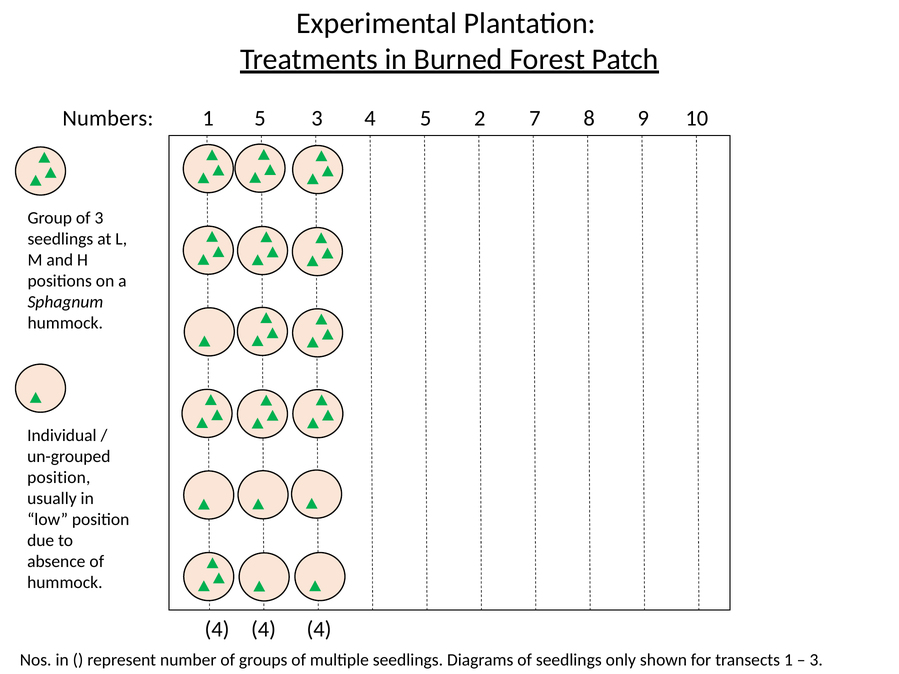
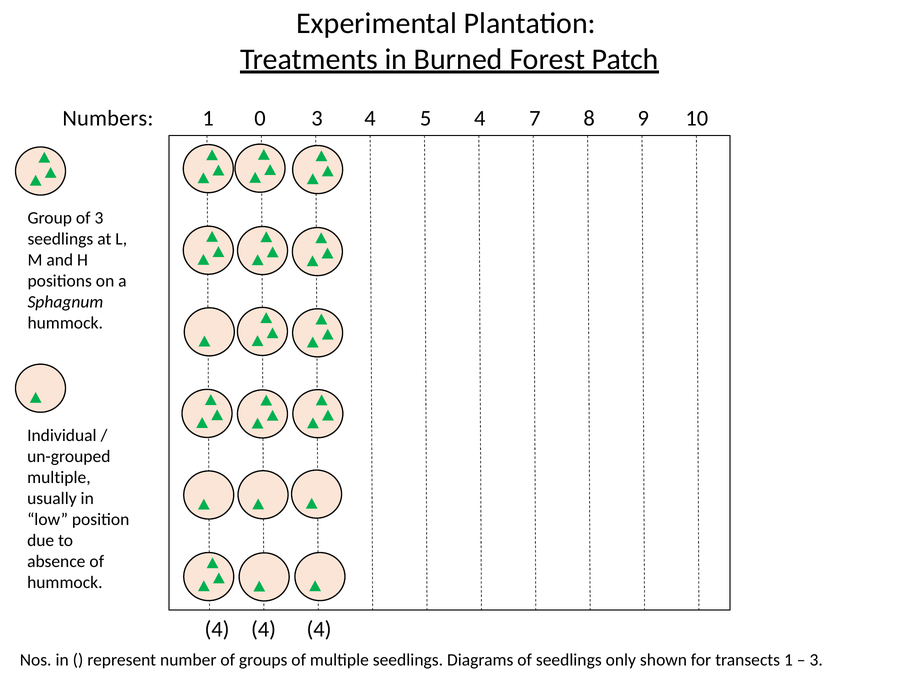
1 5: 5 -> 0
5 2: 2 -> 4
position at (59, 478): position -> multiple
